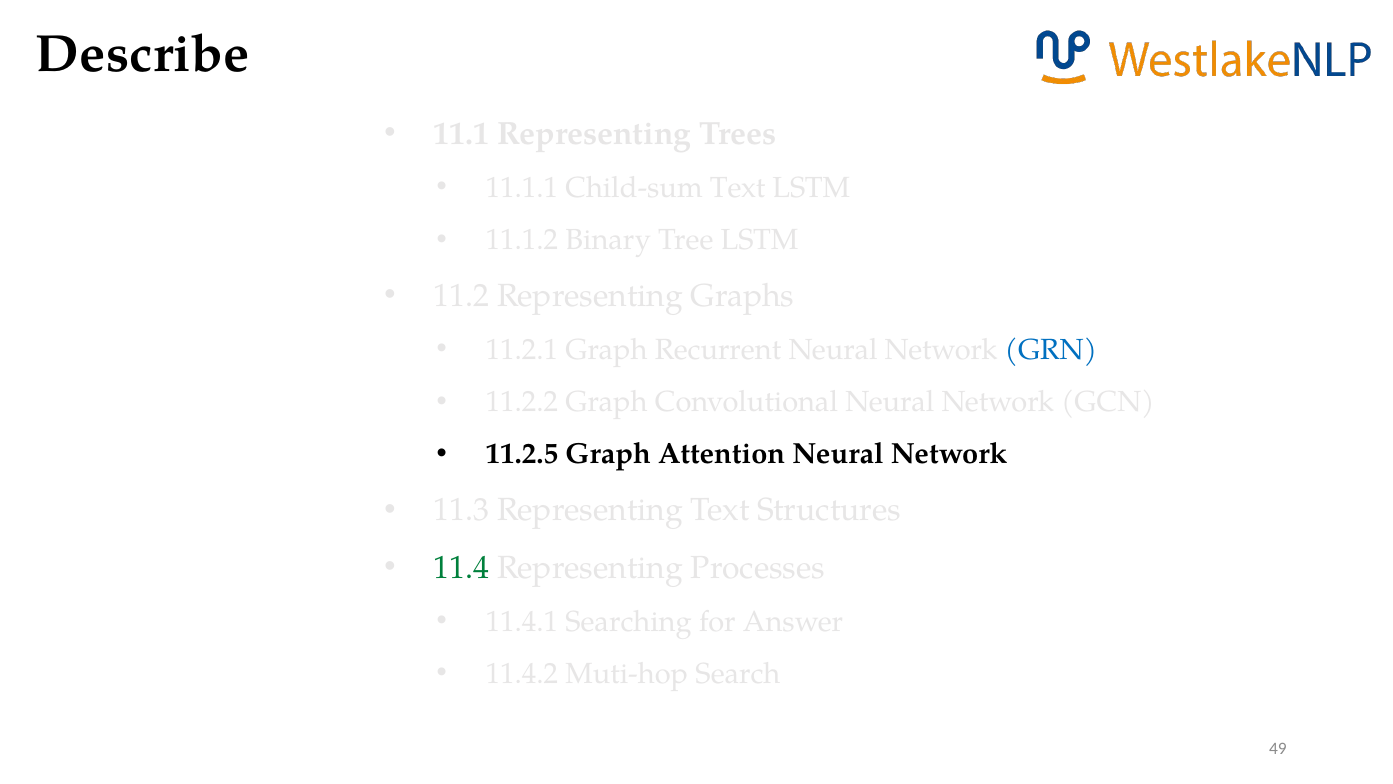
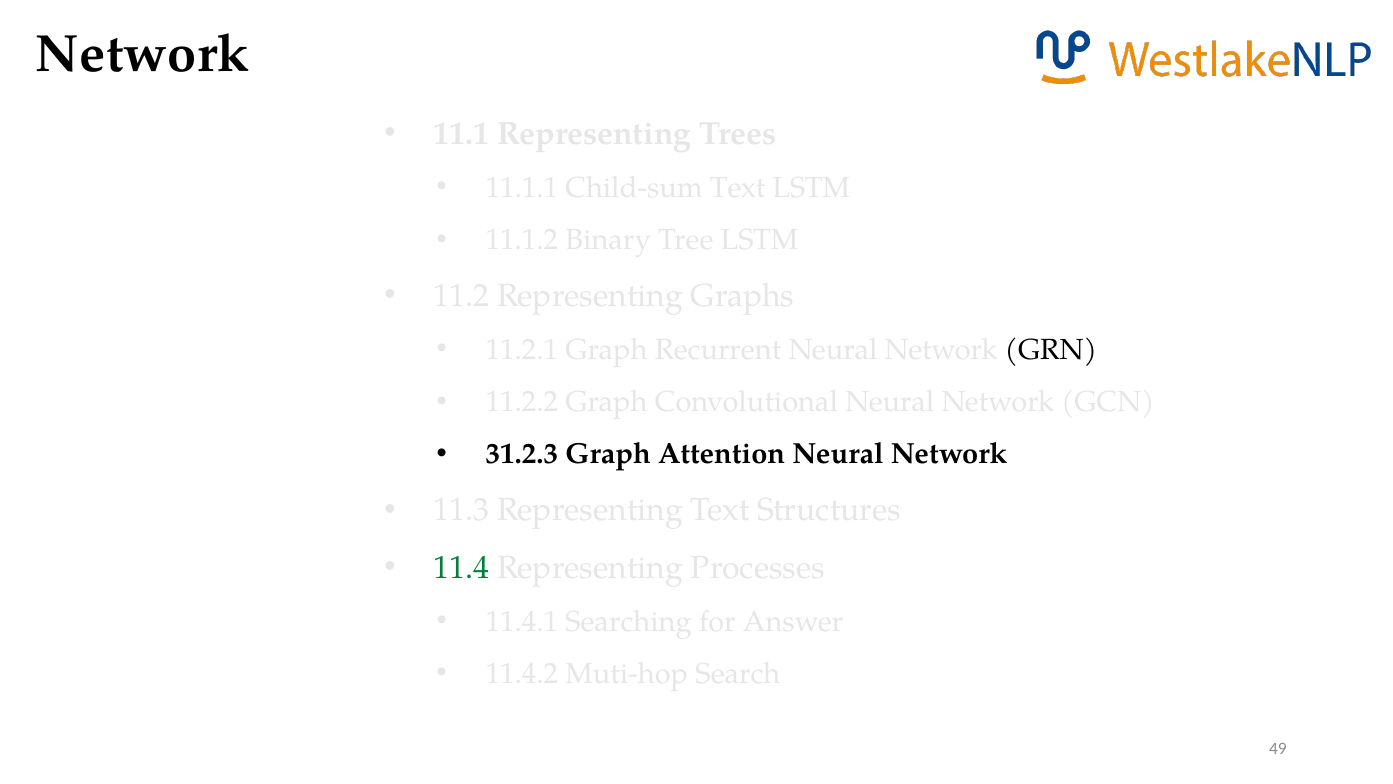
Describe at (143, 55): Describe -> Network
GRN colour: blue -> black
11.2.5: 11.2.5 -> 31.2.3
